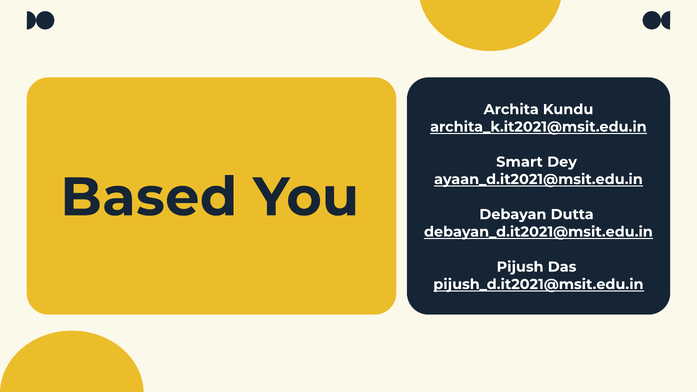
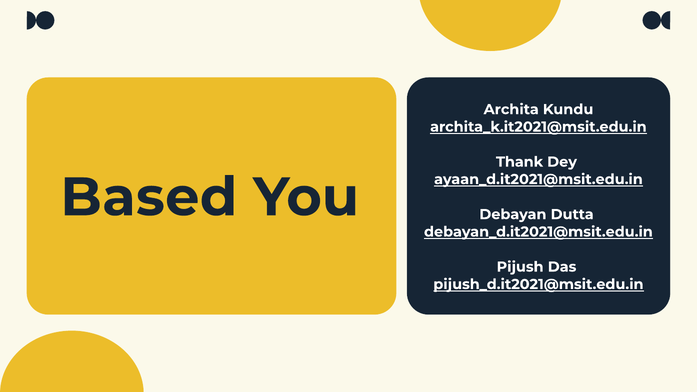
Smart: Smart -> Thank
